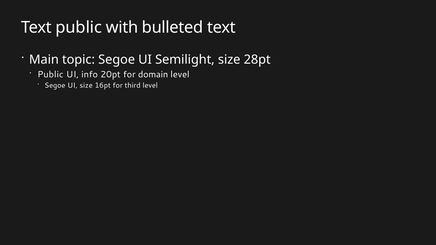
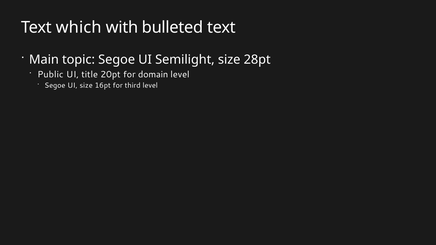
Text public: public -> which
info: info -> title
